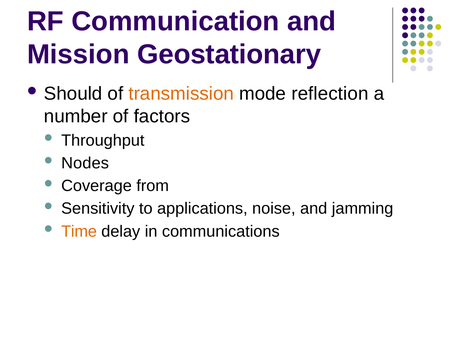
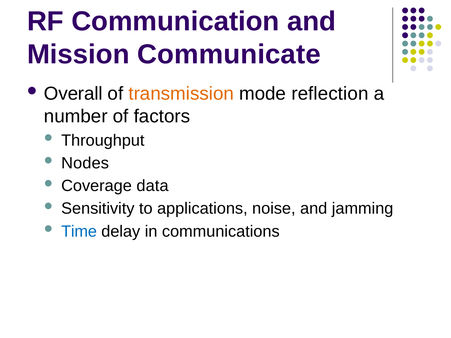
Geostationary: Geostationary -> Communicate
Should: Should -> Overall
from: from -> data
Time colour: orange -> blue
